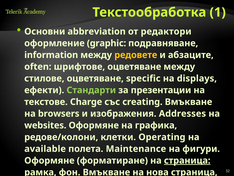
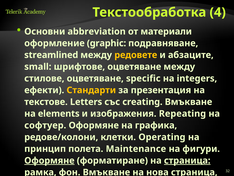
1: 1 -> 4
редактори: редактори -> материали
information: information -> streamlined
often: often -> small
displays: displays -> integers
Стандарти colour: light green -> yellow
презентации: презентации -> презентация
Charge: Charge -> Letters
browsers: browsers -> elements
Addresses: Addresses -> Repeating
websites: websites -> софтуер
available: available -> принцип
Оформяне at (49, 160) underline: none -> present
